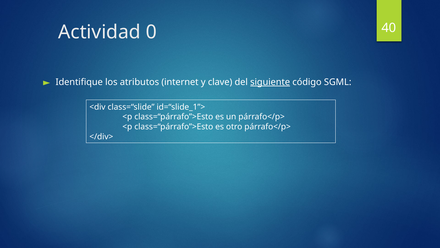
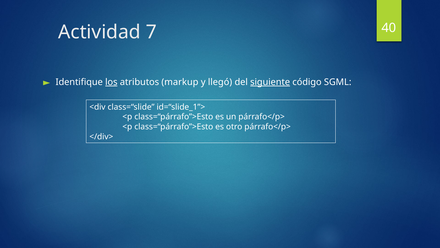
0: 0 -> 7
los underline: none -> present
internet: internet -> markup
clave: clave -> llegó
